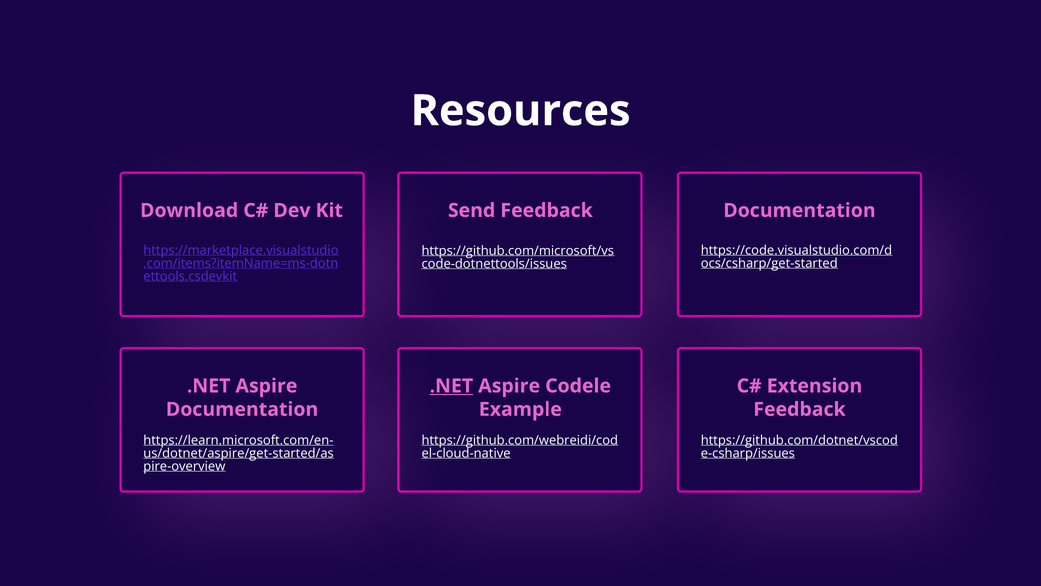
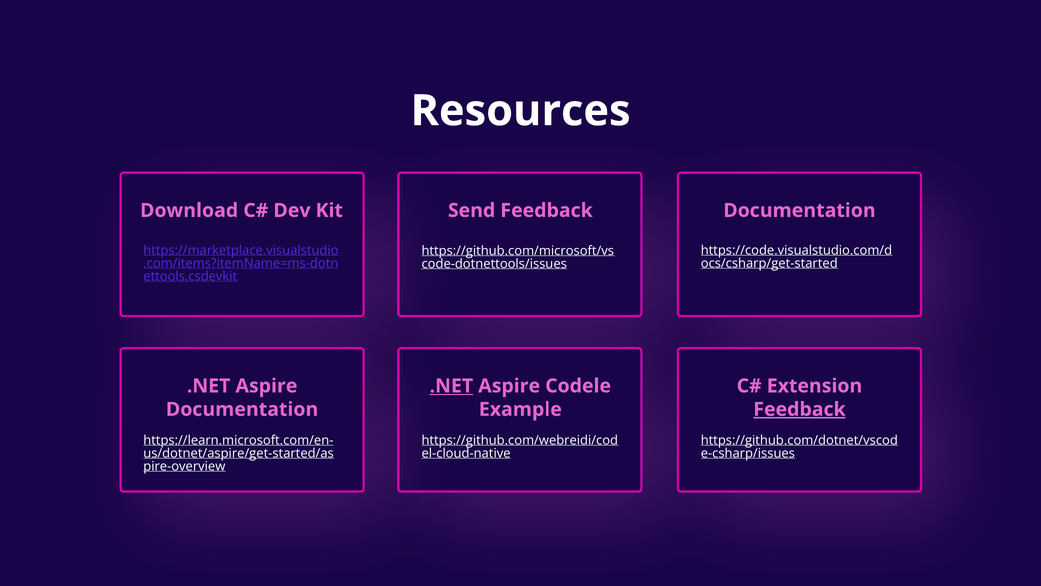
Feedback at (800, 409) underline: none -> present
